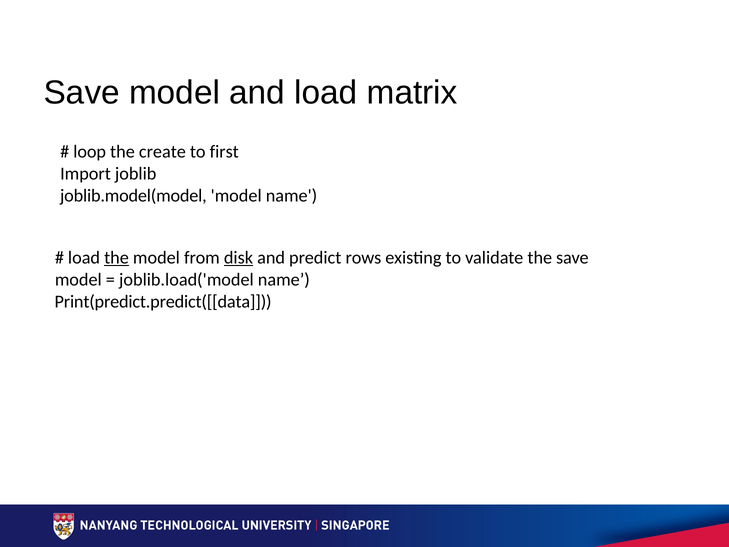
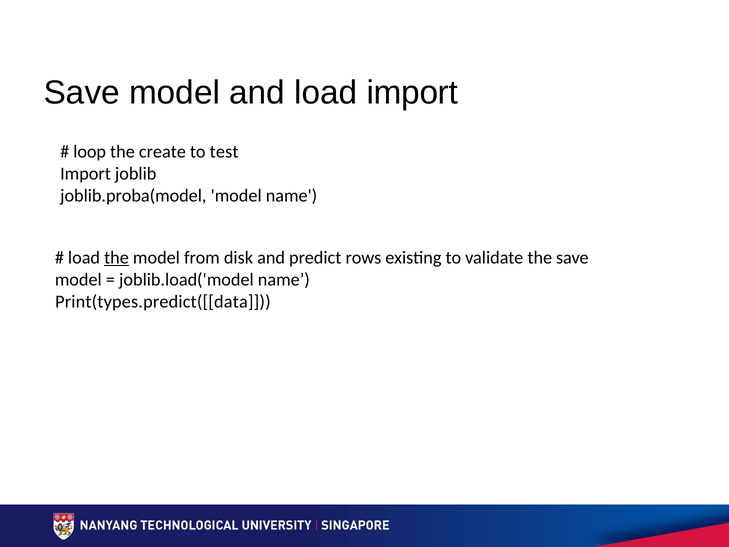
load matrix: matrix -> import
first: first -> test
joblib.model(model: joblib.model(model -> joblib.proba(model
disk underline: present -> none
Print(predict.predict([[data: Print(predict.predict([[data -> Print(types.predict([[data
